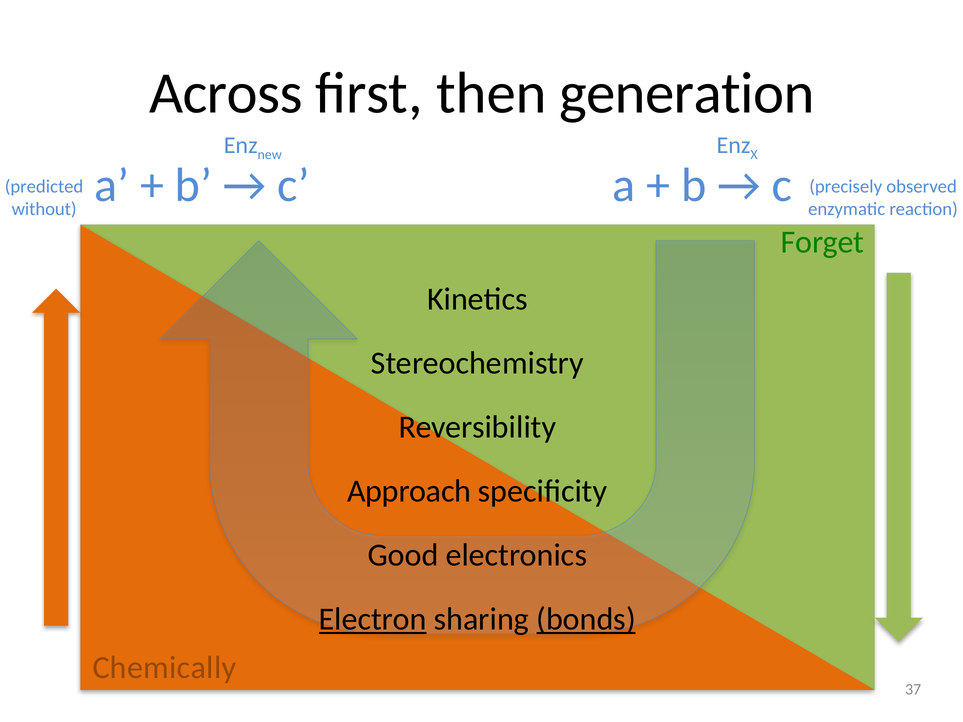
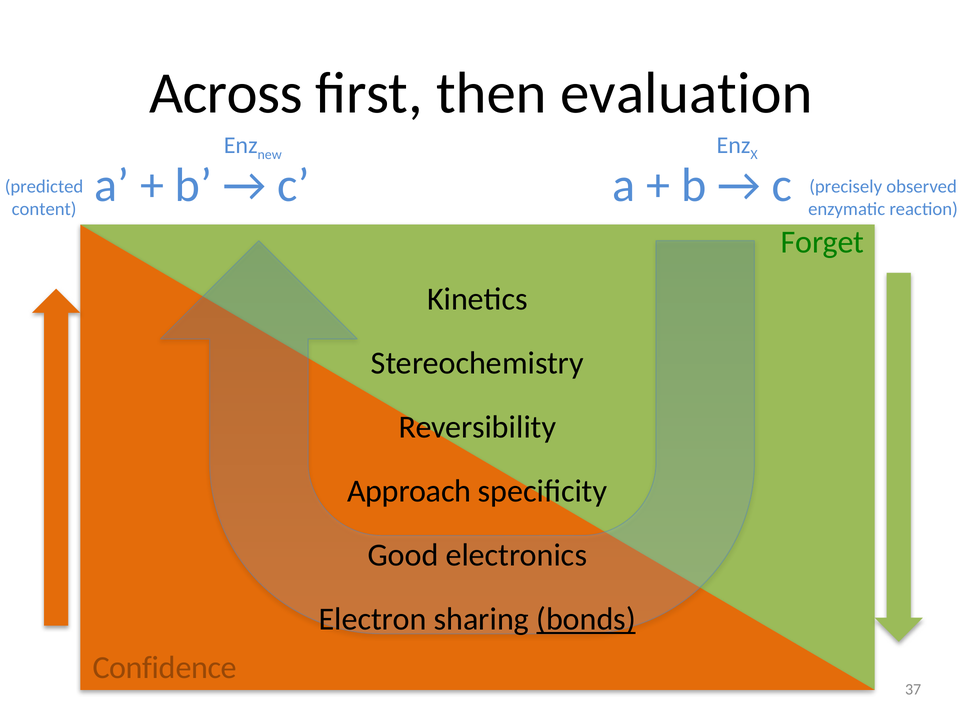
generation: generation -> evaluation
without: without -> content
Electron underline: present -> none
Chemically: Chemically -> Confidence
